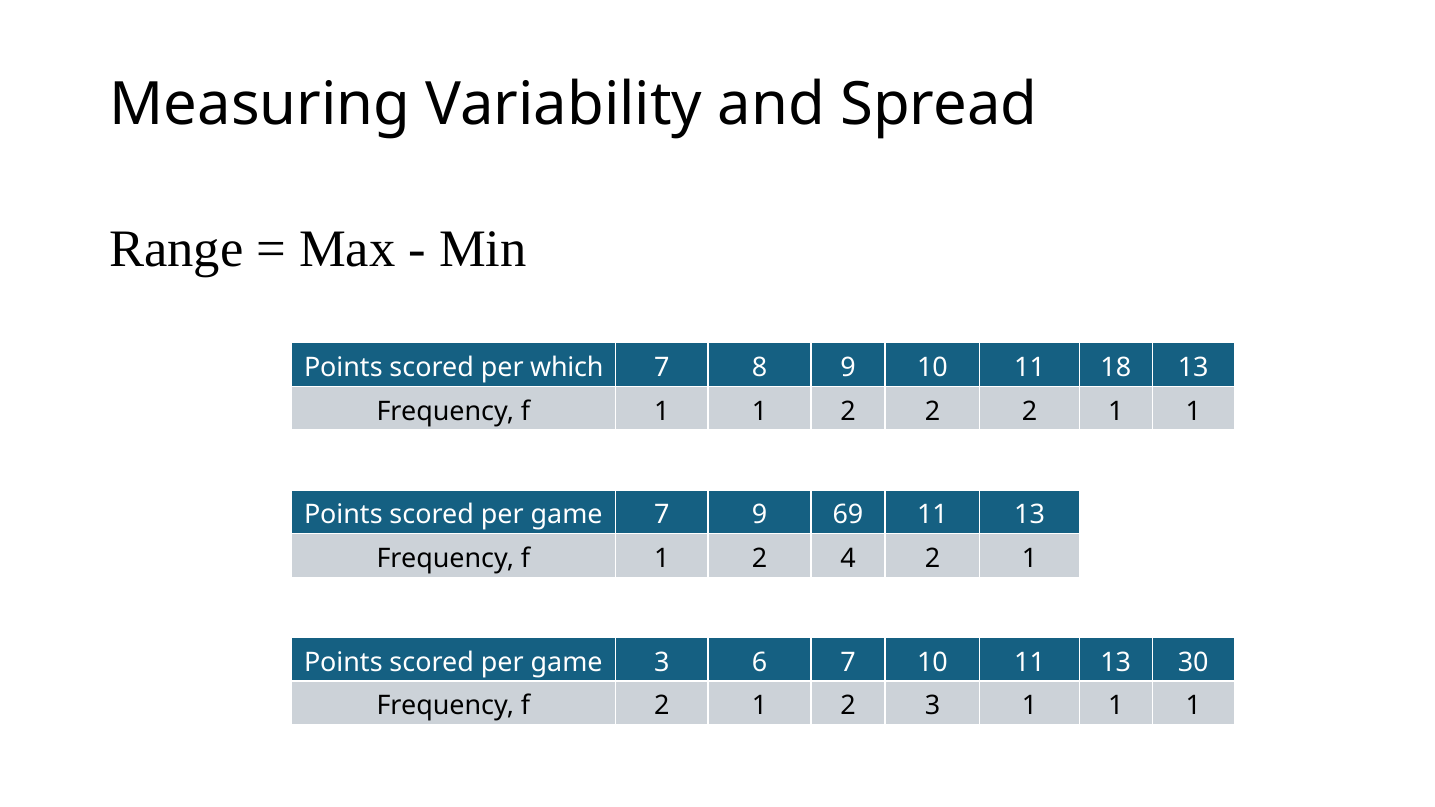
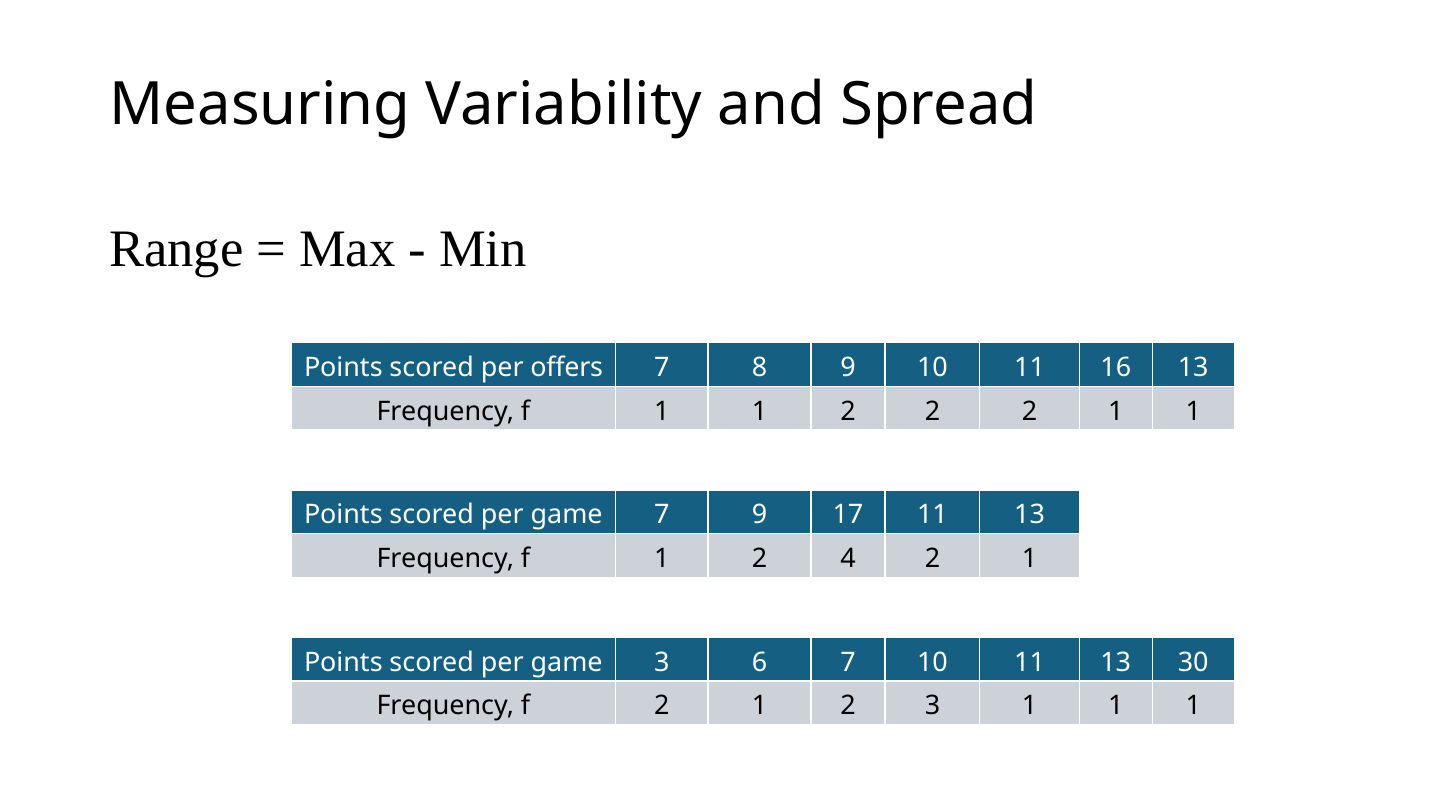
which: which -> offers
18: 18 -> 16
69: 69 -> 17
